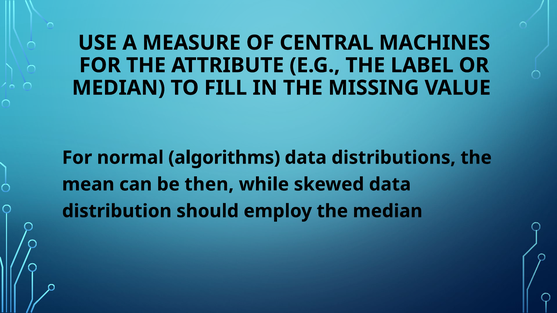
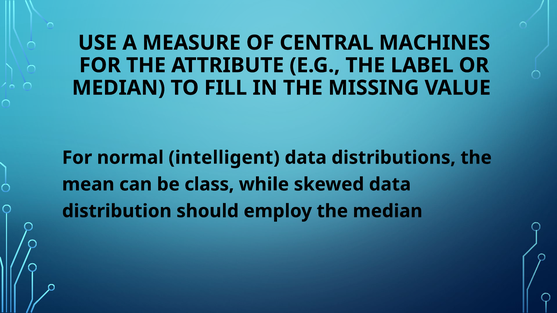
algorithms: algorithms -> intelligent
then: then -> class
